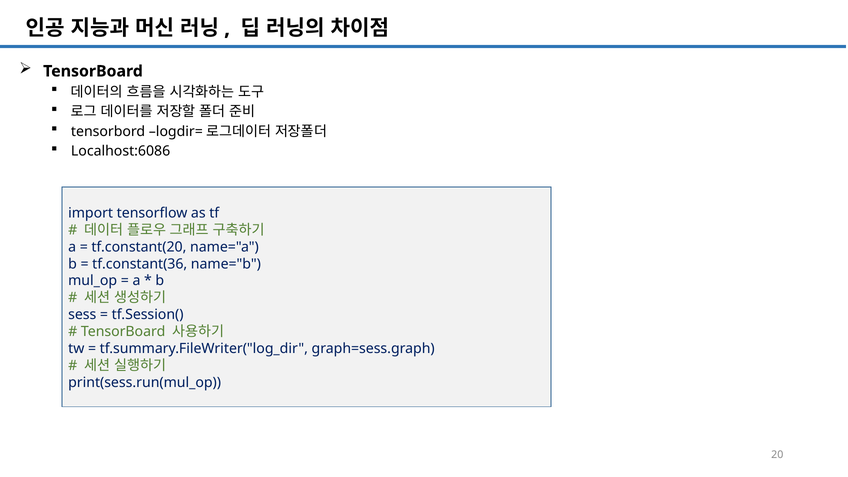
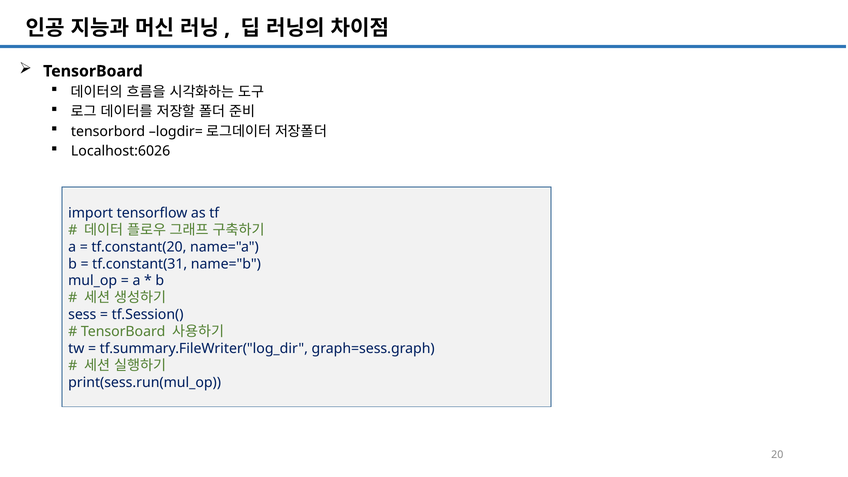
Localhost:6086: Localhost:6086 -> Localhost:6026
tf.constant(36: tf.constant(36 -> tf.constant(31
